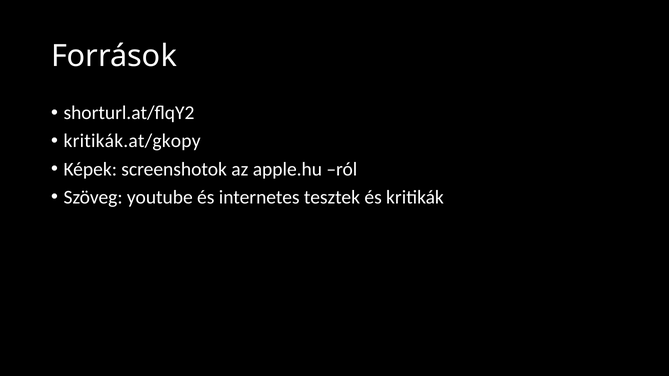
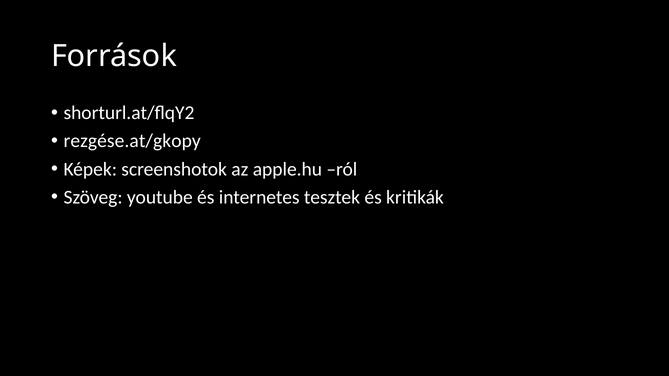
kritikák.at/gkopy: kritikák.at/gkopy -> rezgése.at/gkopy
